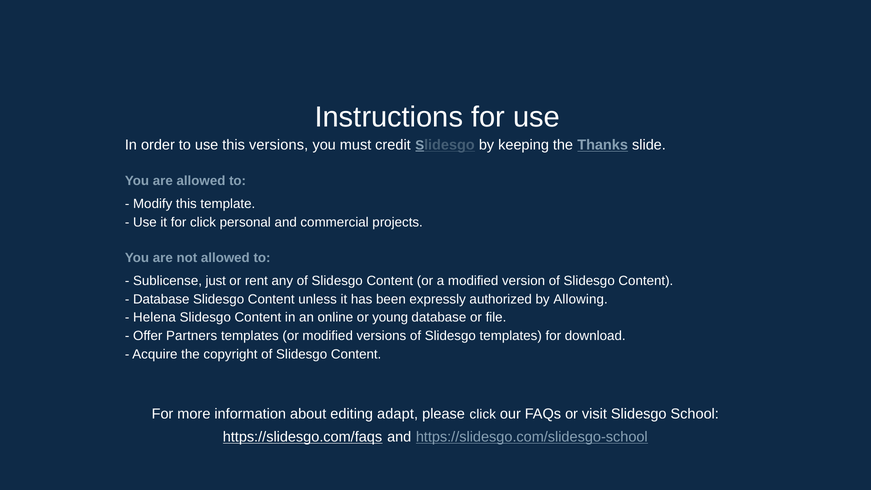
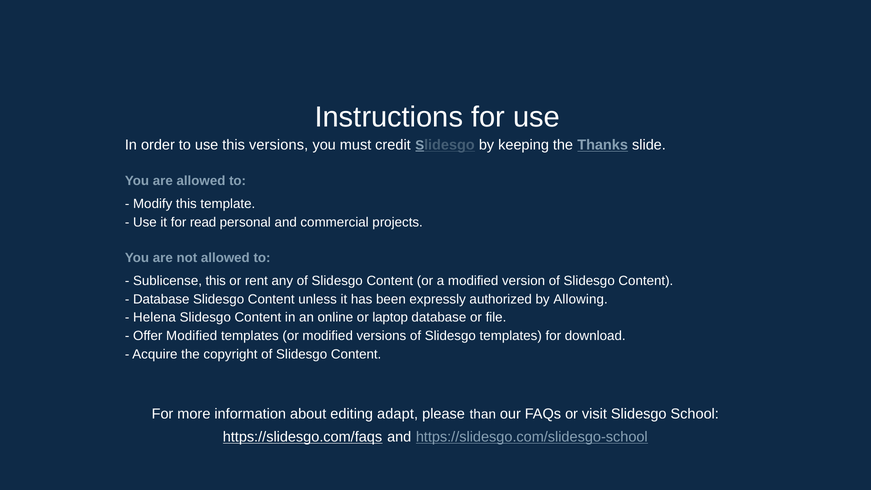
for click: click -> read
Sublicense just: just -> this
young: young -> laptop
Offer Partners: Partners -> Modified
please click: click -> than
